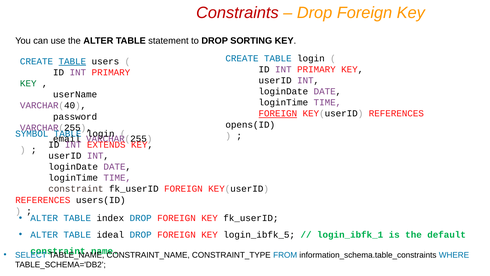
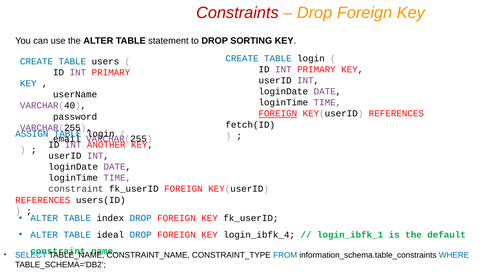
TABLE at (72, 61) underline: present -> none
KEY at (28, 83) colour: green -> blue
opens(ID: opens(ID -> fetch(ID
SYMBOL: SYMBOL -> ASSIGN
EXTENDS: EXTENDS -> ANOTHER
login_ibfk_5: login_ibfk_5 -> login_ibfk_4
